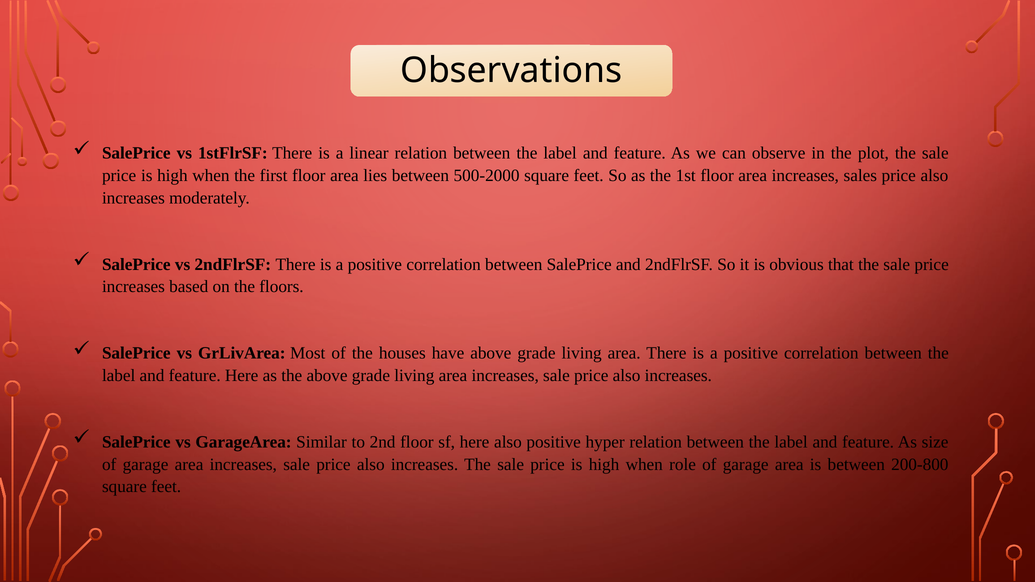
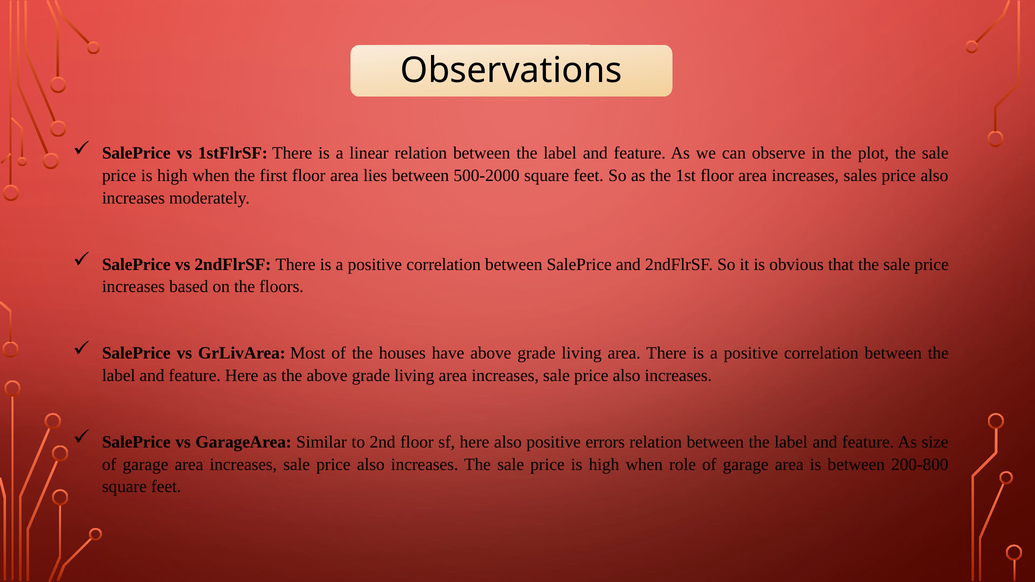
hyper: hyper -> errors
